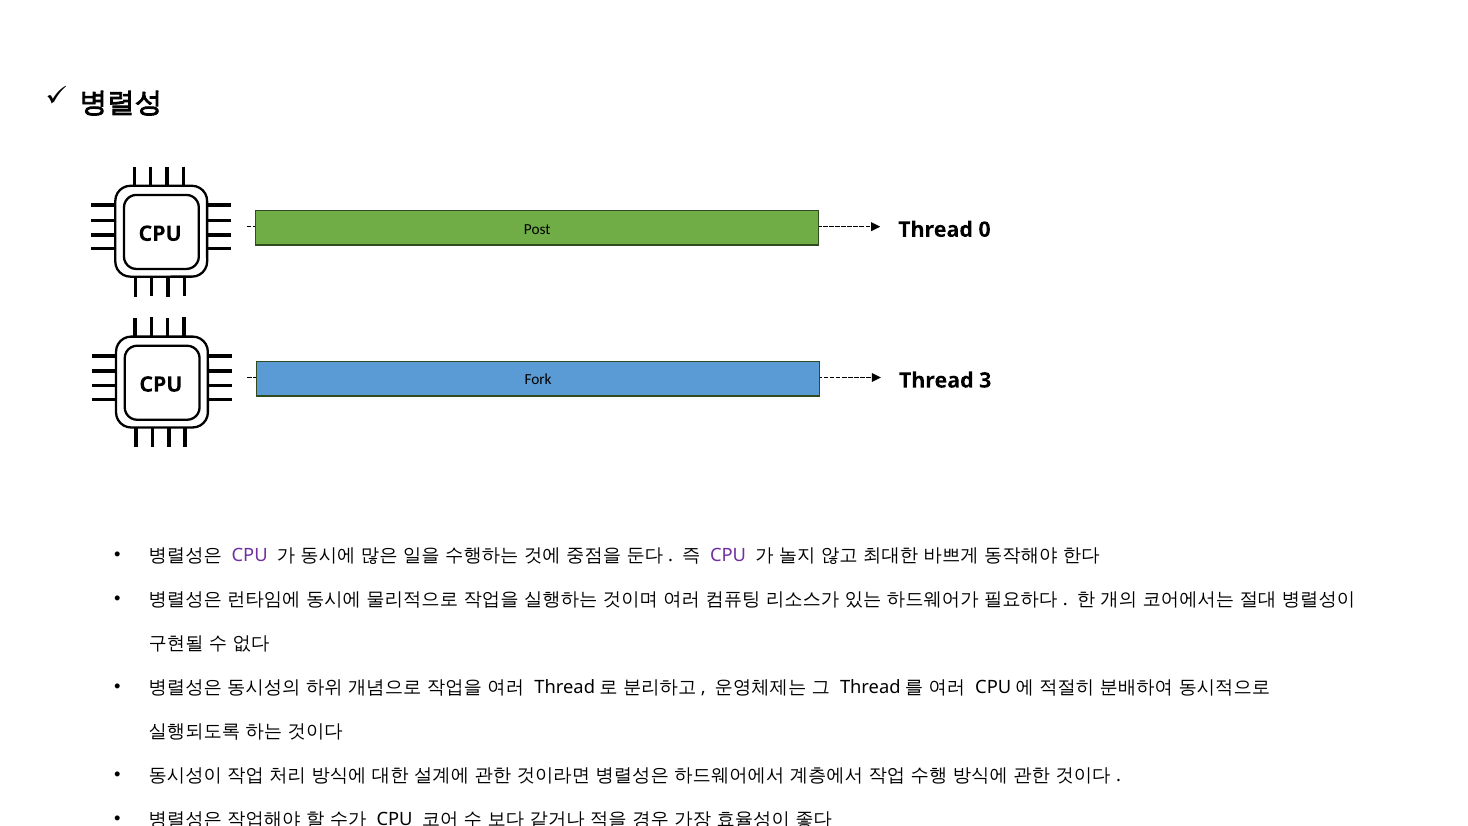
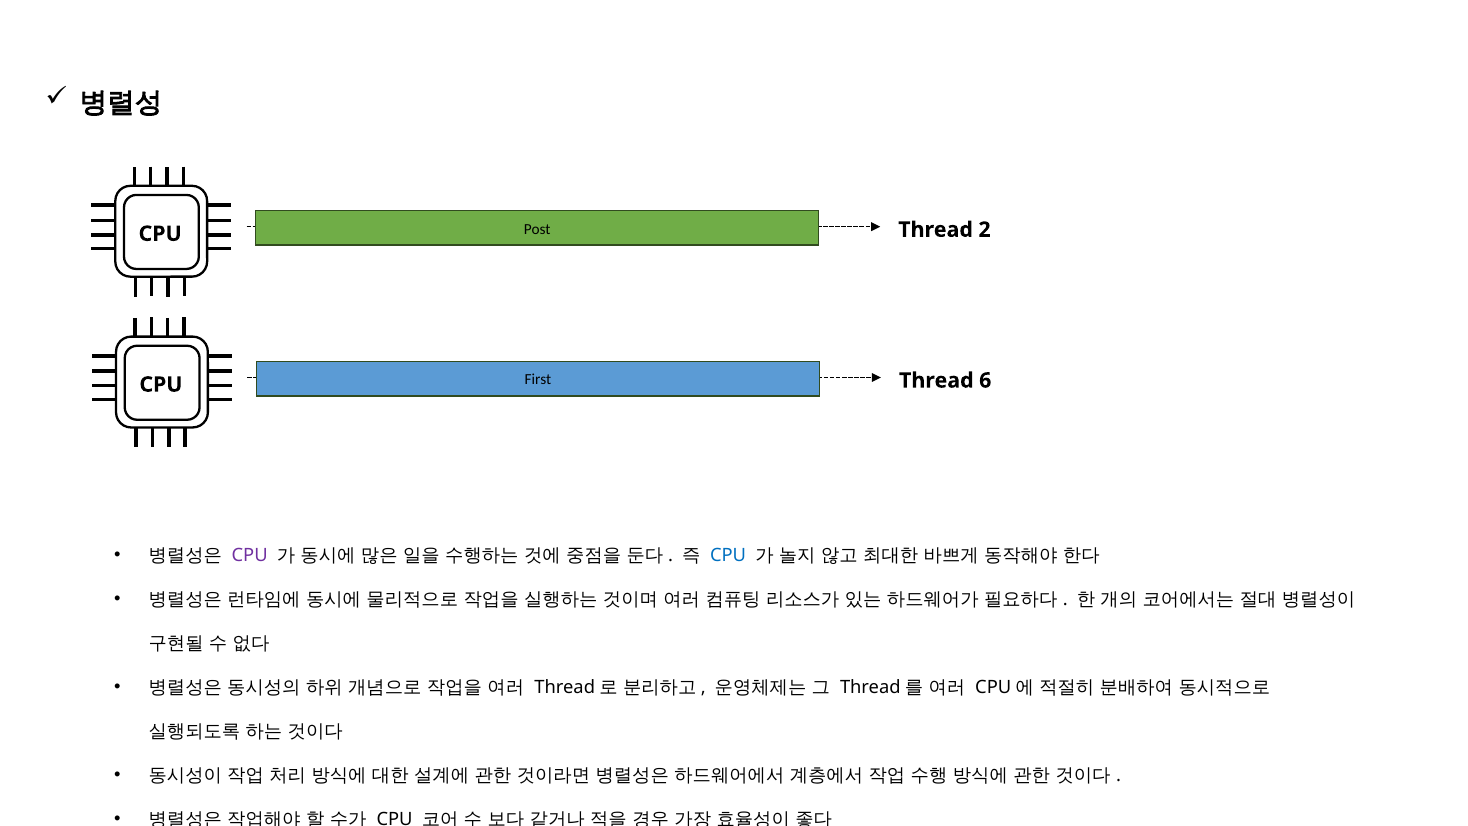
0: 0 -> 2
Fork: Fork -> First
3: 3 -> 6
CPU at (728, 555) colour: purple -> blue
